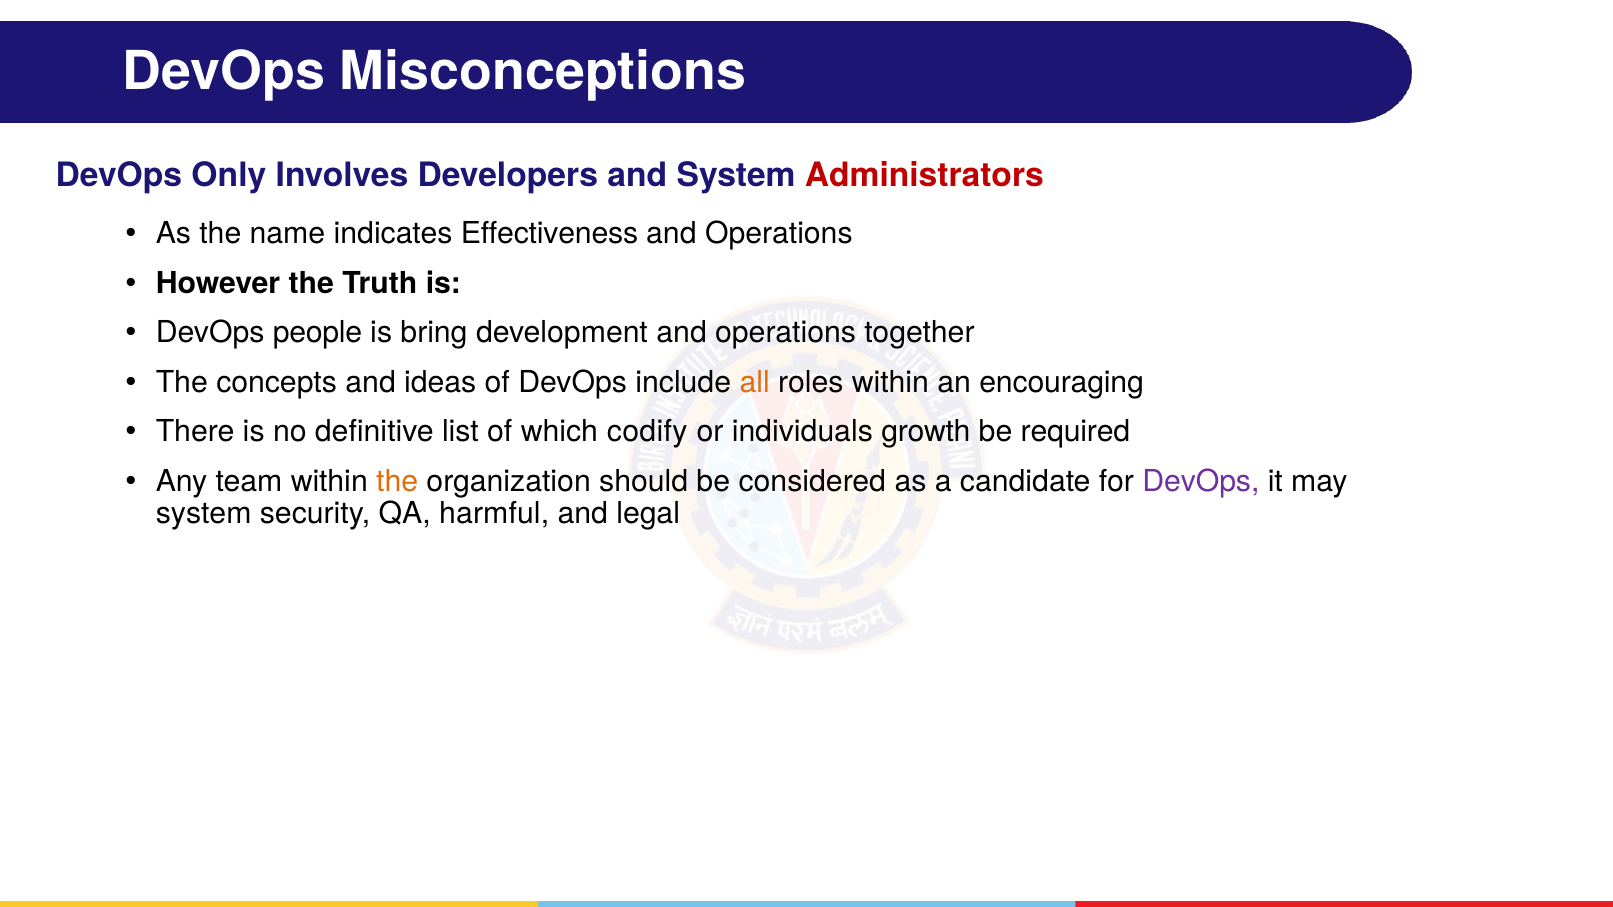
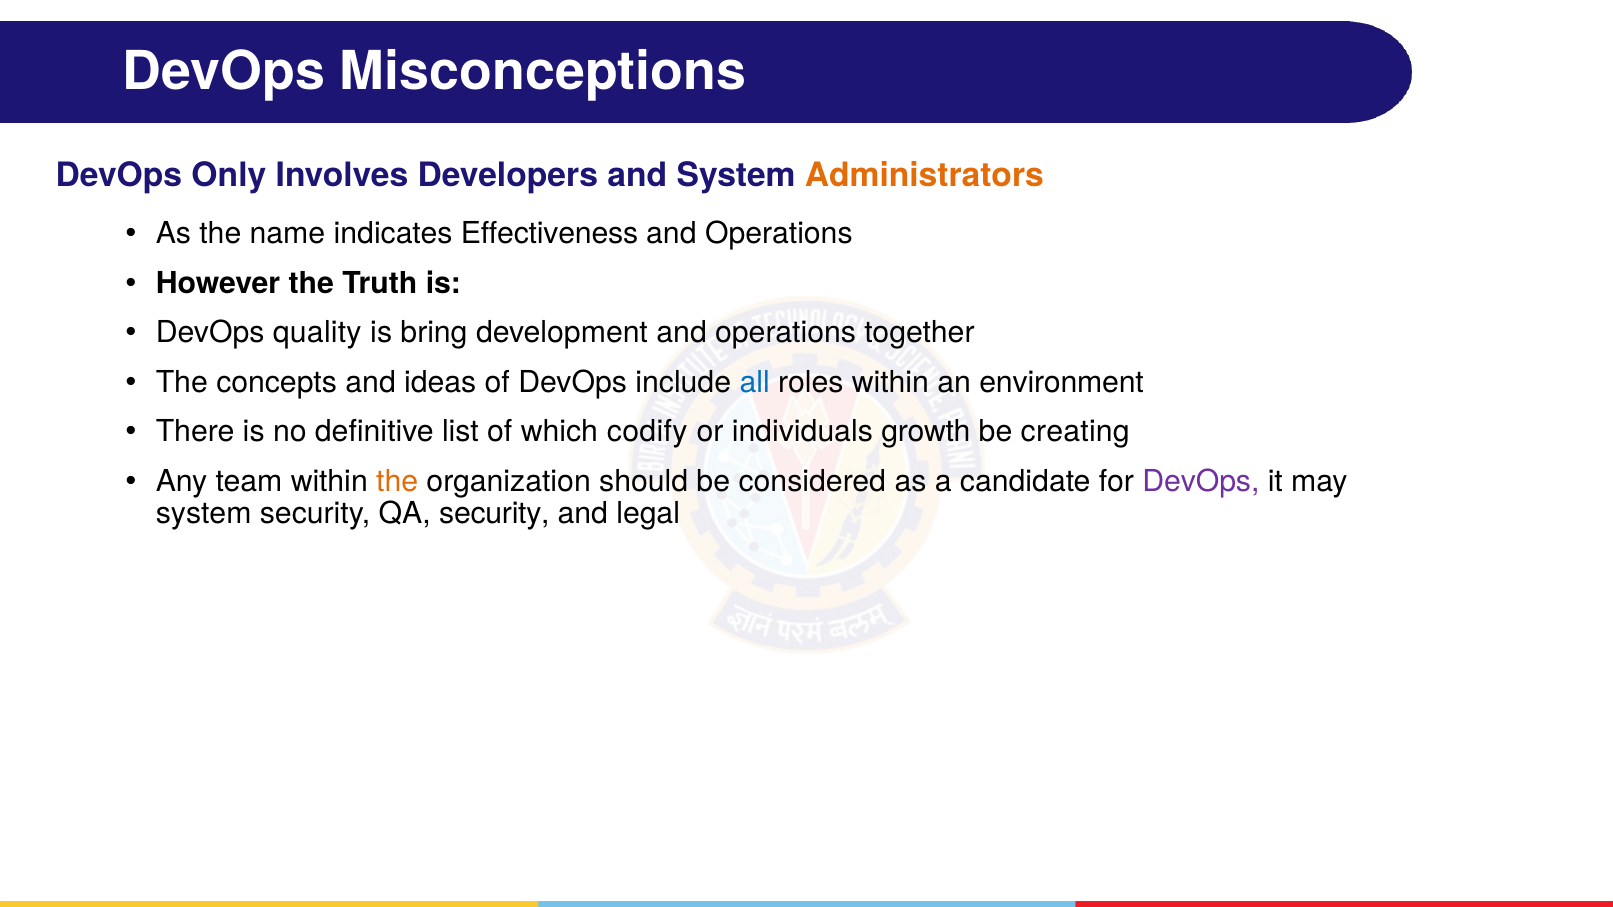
Administrators colour: red -> orange
people: people -> quality
all colour: orange -> blue
encouraging: encouraging -> environment
required: required -> creating
QA harmful: harmful -> security
